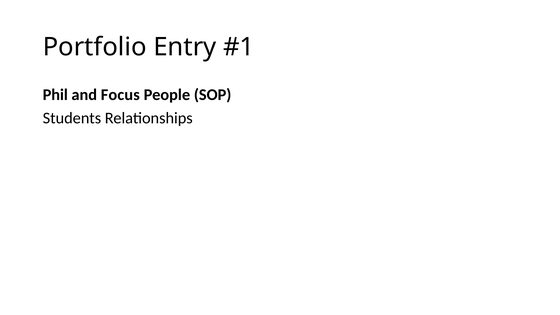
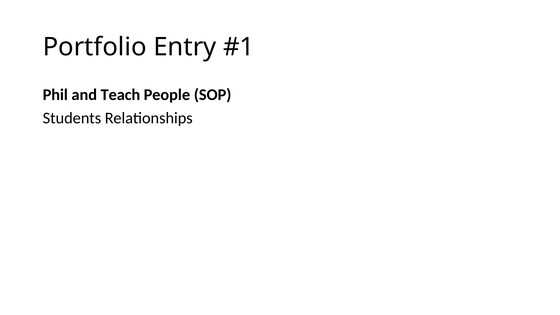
Focus: Focus -> Teach
